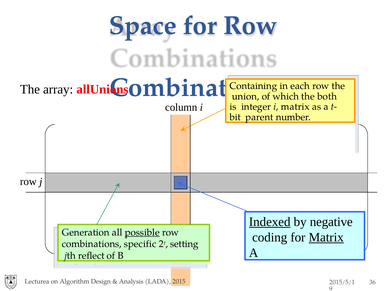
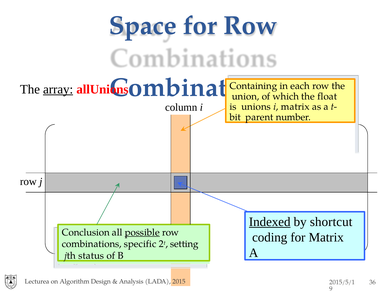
array underline: none -> present
both: both -> float
integer: integer -> unions
negative: negative -> shortcut
Generation: Generation -> Conclusion
Matrix at (326, 237) underline: present -> none
reflect: reflect -> status
